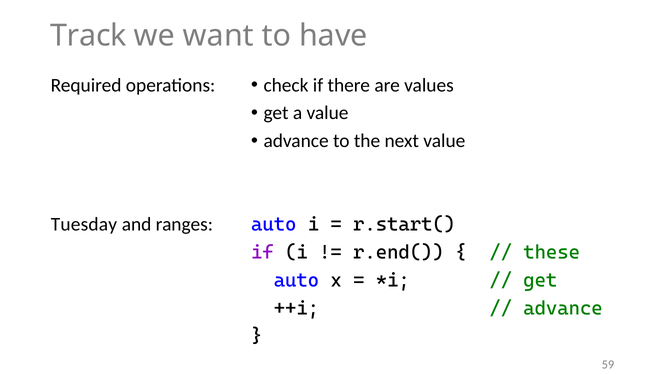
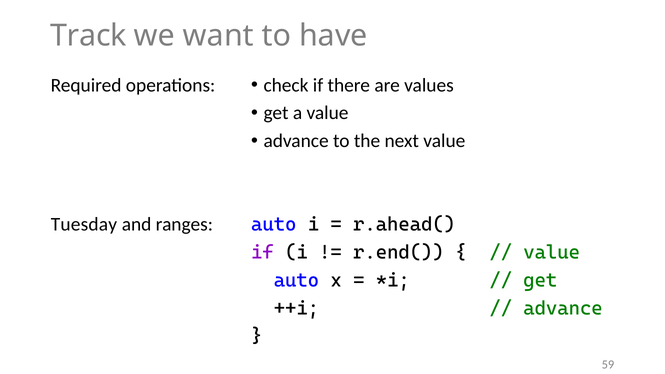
r.start(: r.start( -> r.ahead(
these at (552, 252): these -> value
